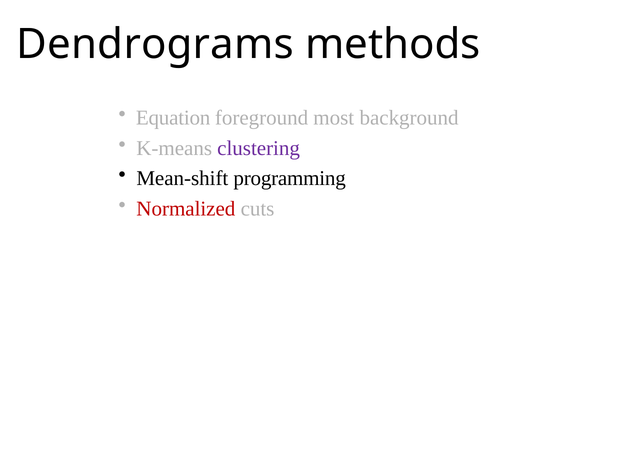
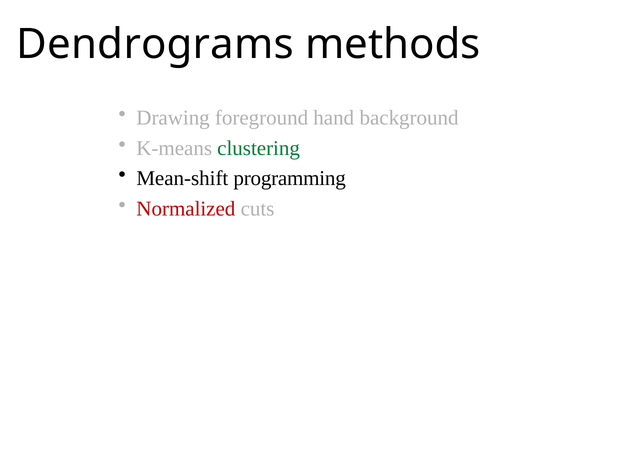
Equation: Equation -> Drawing
most: most -> hand
clustering colour: purple -> green
